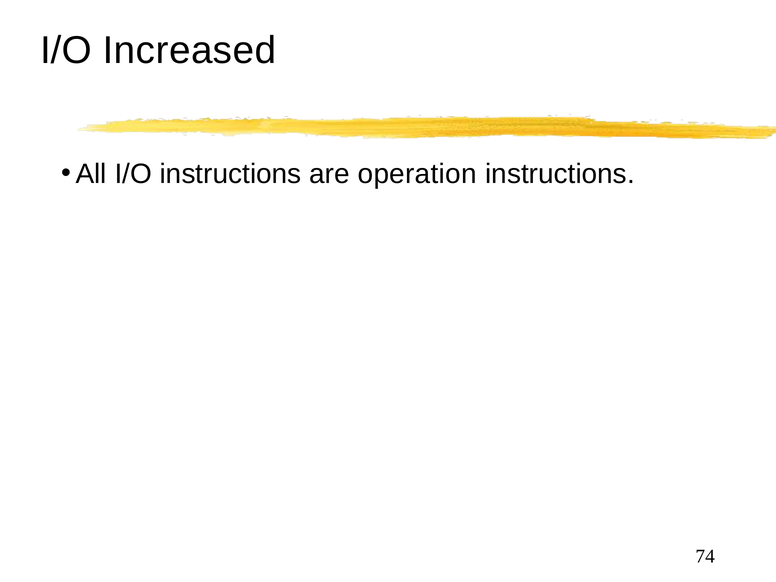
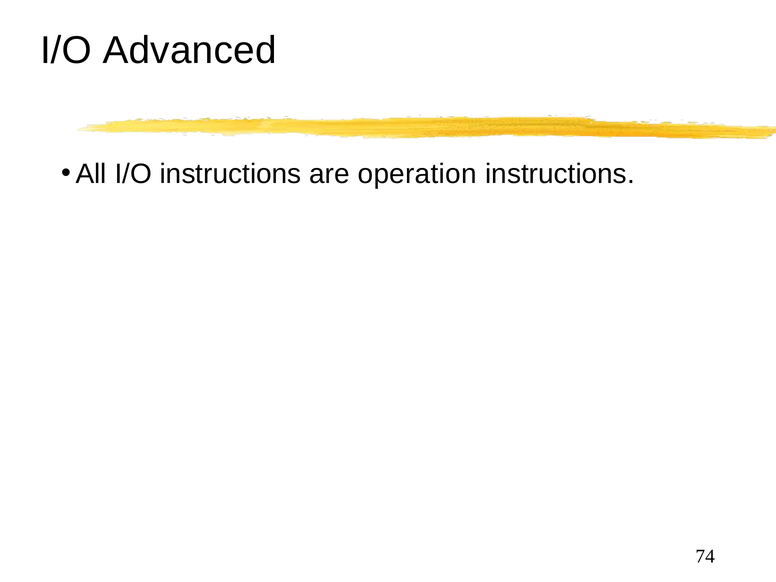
Increased: Increased -> Advanced
